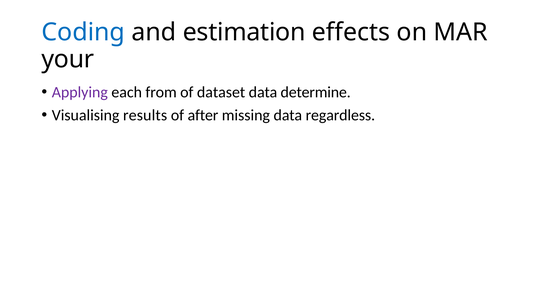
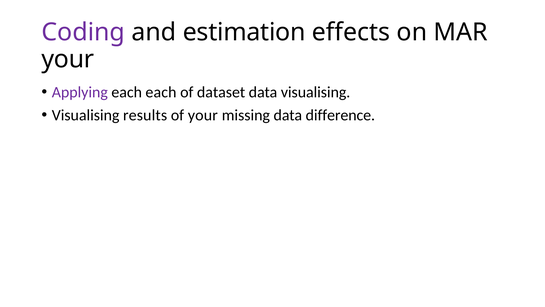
Coding colour: blue -> purple
each from: from -> each
data determine: determine -> visualising
of after: after -> your
regardless: regardless -> difference
